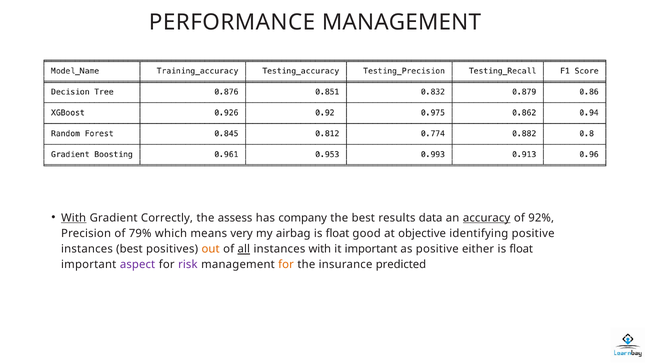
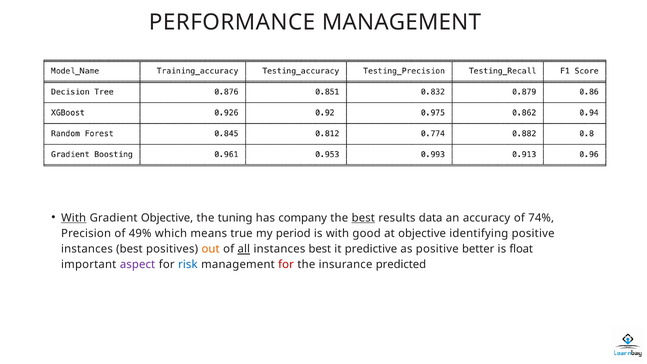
Gradient Correctly: Correctly -> Objective
assess: assess -> tuning
best at (363, 218) underline: none -> present
accuracy underline: present -> none
92%: 92% -> 74%
79%: 79% -> 49%
very: very -> true
airbag: airbag -> period
float at (338, 233): float -> with
with at (320, 249): with -> best
it important: important -> predictive
either: either -> better
risk colour: purple -> blue
for at (286, 265) colour: orange -> red
